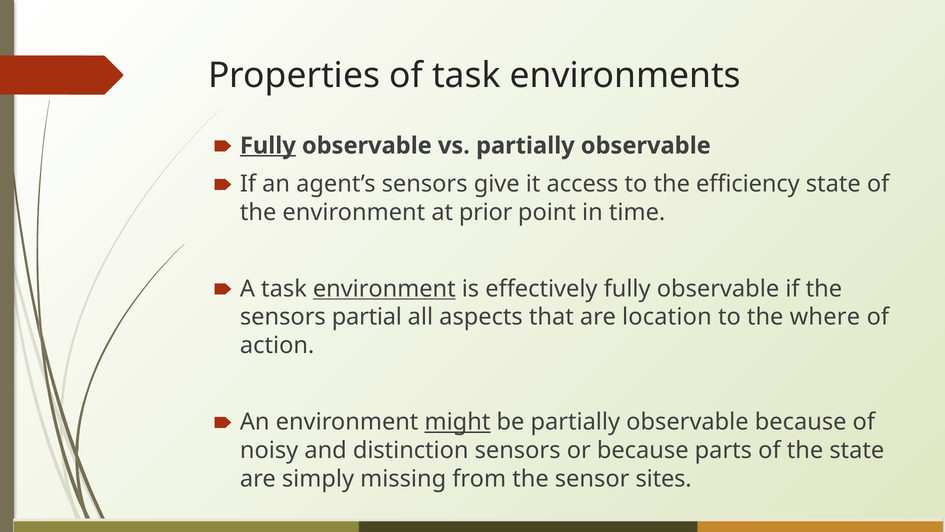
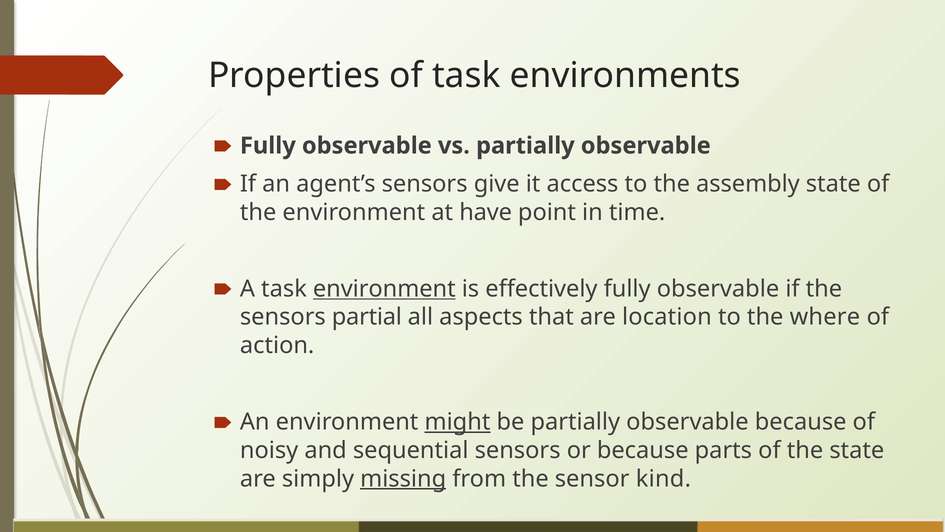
Fully at (268, 146) underline: present -> none
efficiency: efficiency -> assembly
prior: prior -> have
distinction: distinction -> sequential
missing underline: none -> present
sites: sites -> kind
